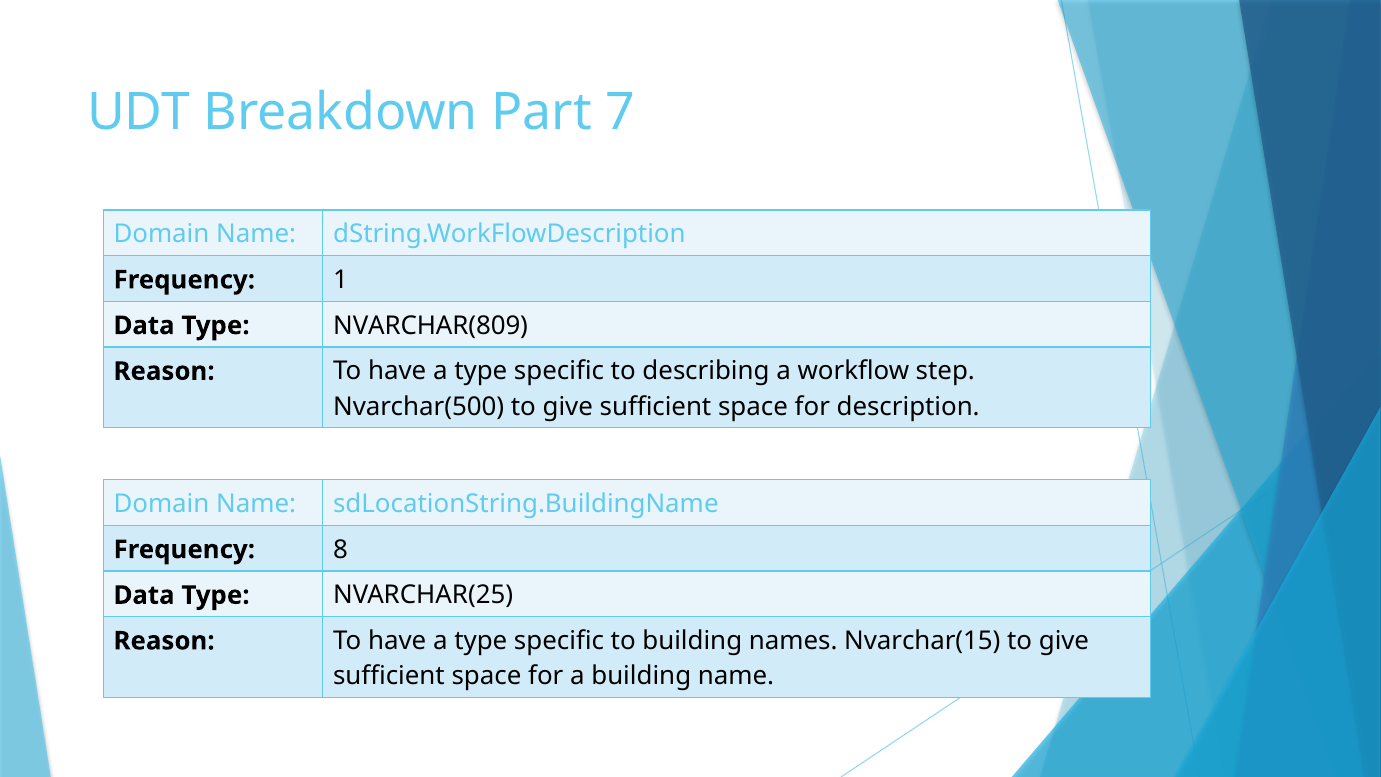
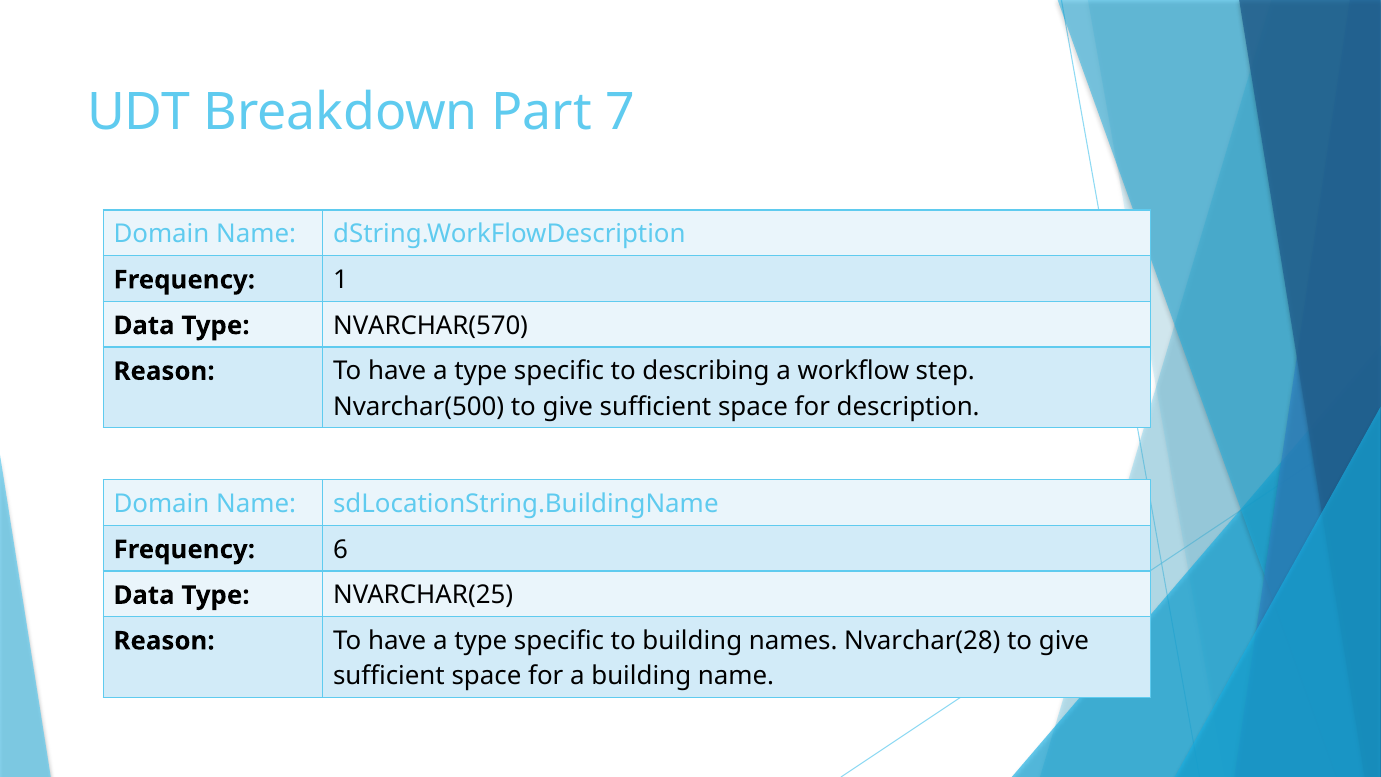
NVARCHAR(809: NVARCHAR(809 -> NVARCHAR(570
8: 8 -> 6
Nvarchar(15: Nvarchar(15 -> Nvarchar(28
